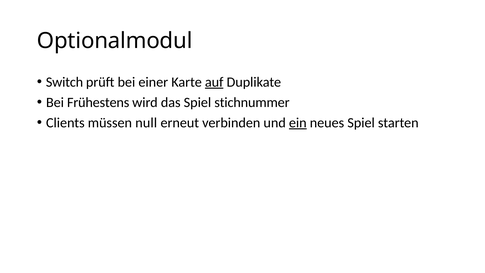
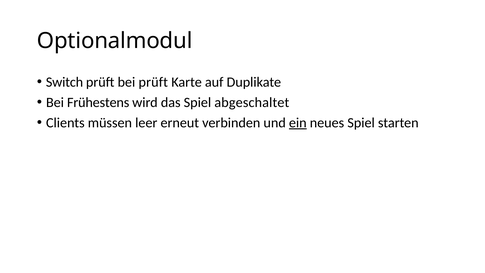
bei einer: einer -> prüft
auf underline: present -> none
stichnummer: stichnummer -> abgeschaltet
null: null -> leer
